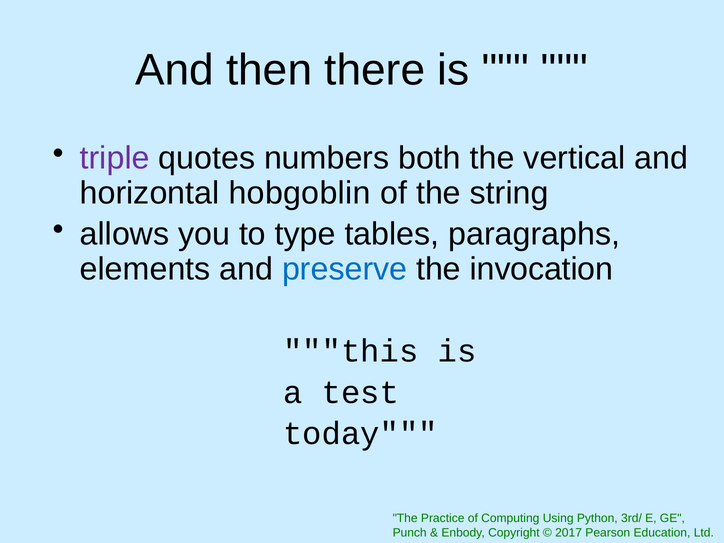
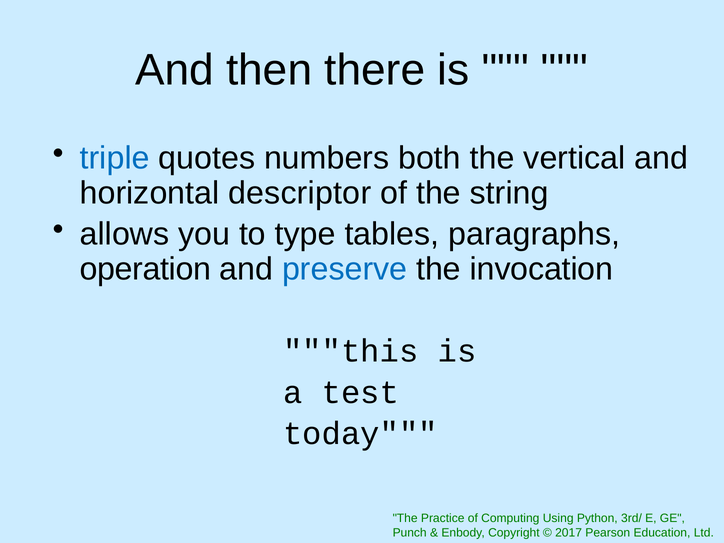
triple colour: purple -> blue
hobgoblin: hobgoblin -> descriptor
elements: elements -> operation
